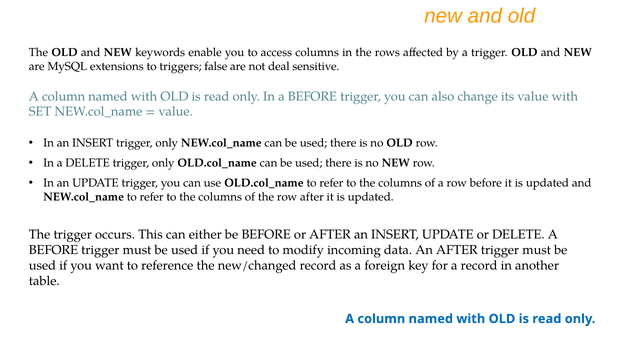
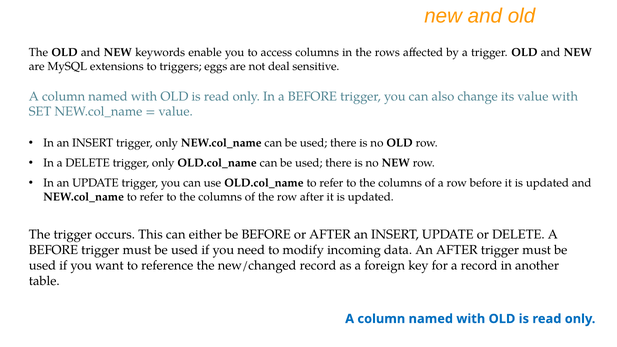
false: false -> eggs
